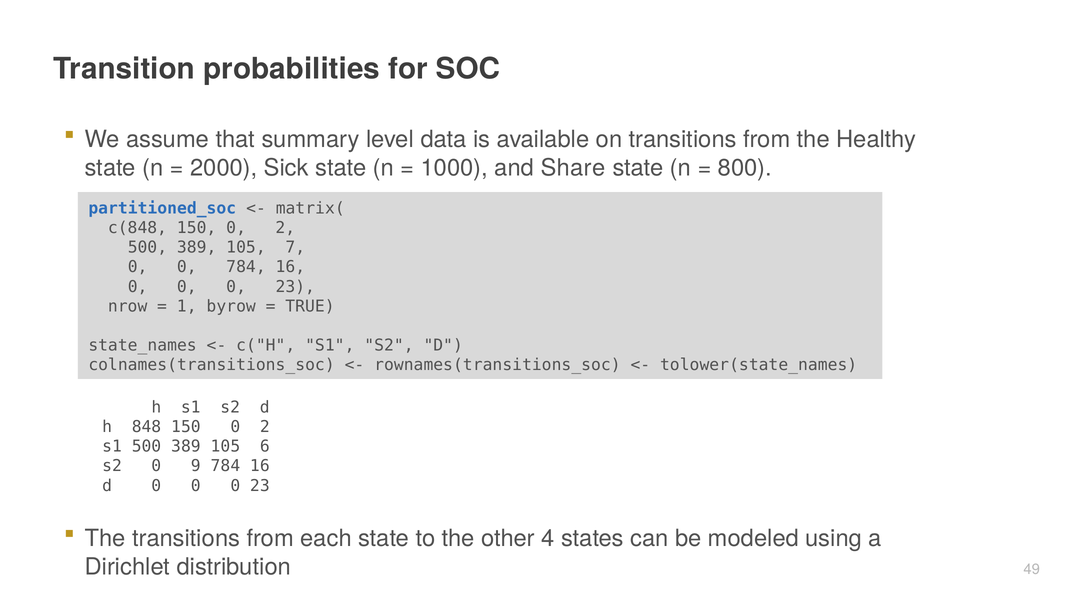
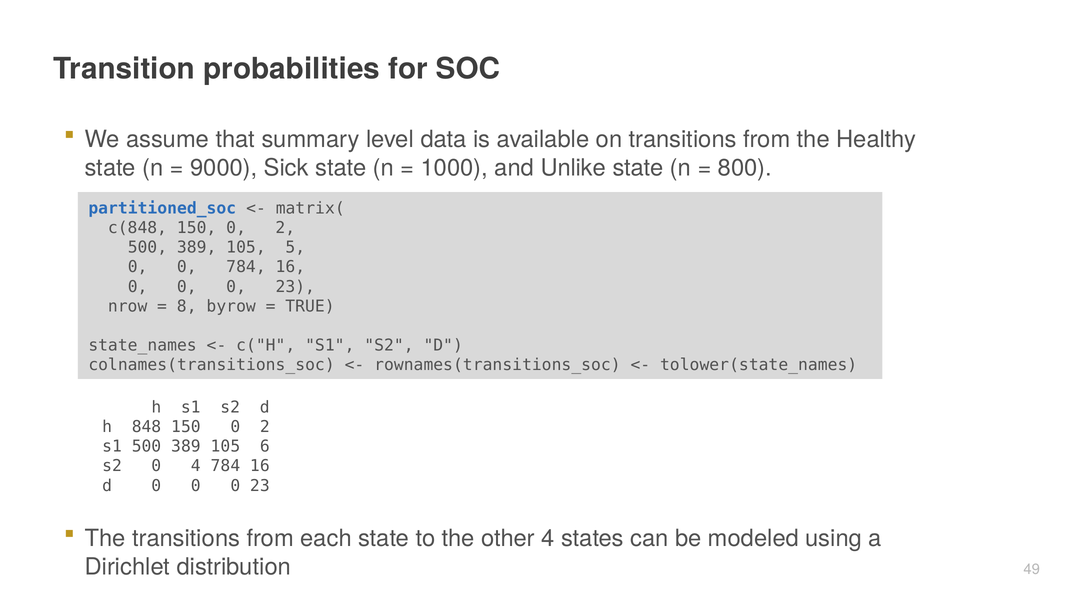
2000: 2000 -> 9000
Share: Share -> Unlike
7: 7 -> 5
1: 1 -> 8
0 9: 9 -> 4
